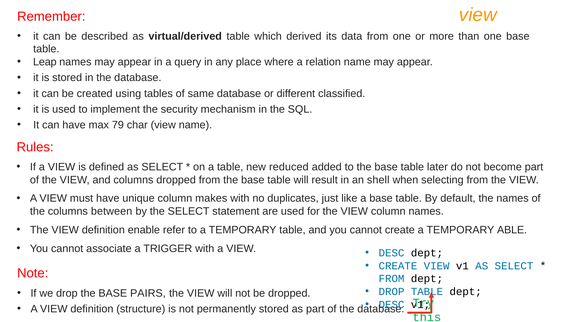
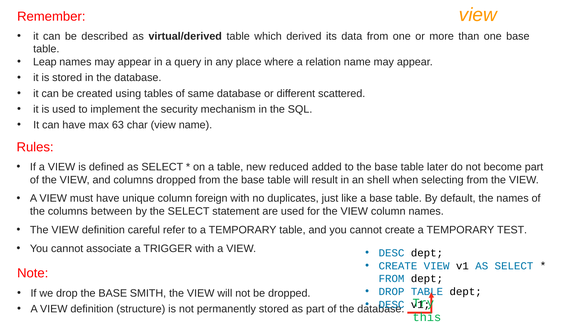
classified: classified -> scattered
79: 79 -> 63
makes: makes -> foreign
enable: enable -> careful
ABLE: ABLE -> TEST
PAIRS: PAIRS -> SMITH
